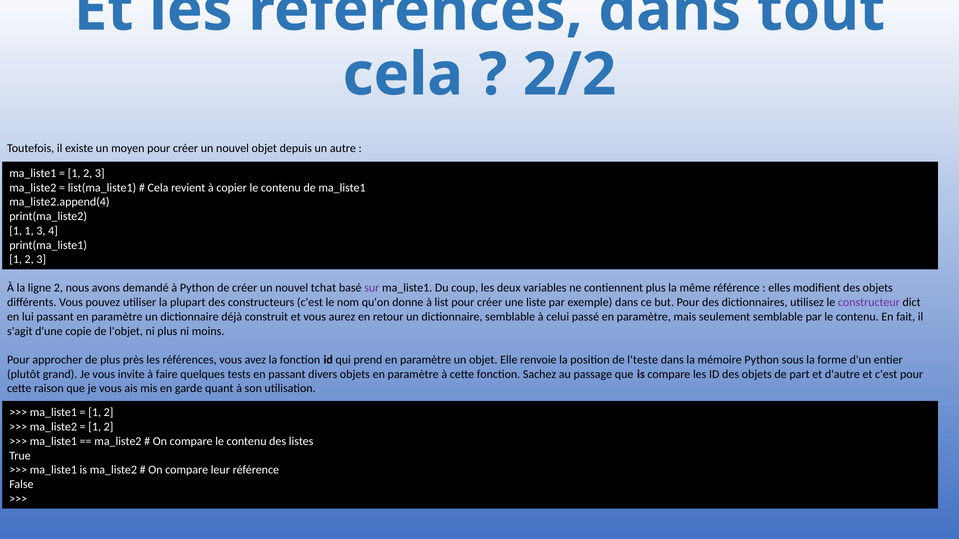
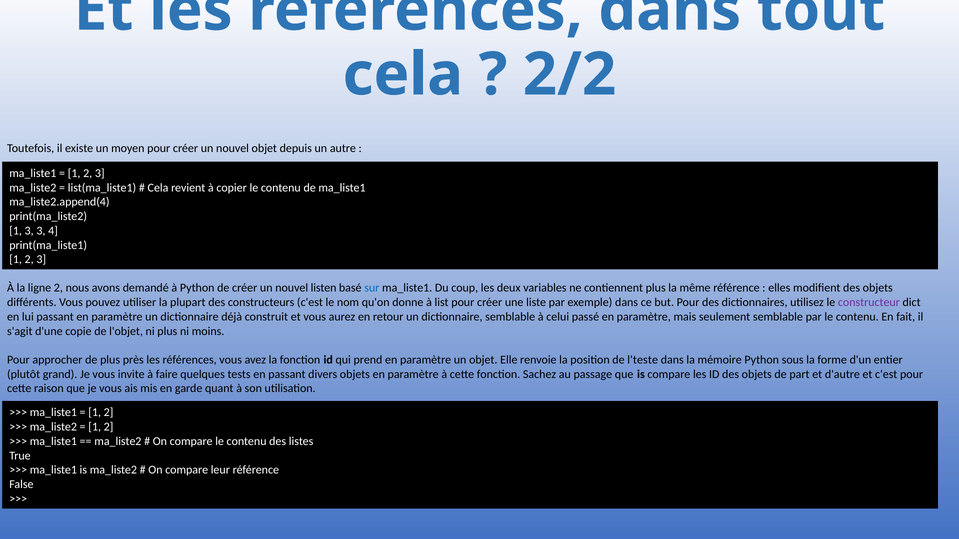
1 1: 1 -> 3
tchat: tchat -> listen
sur colour: purple -> blue
